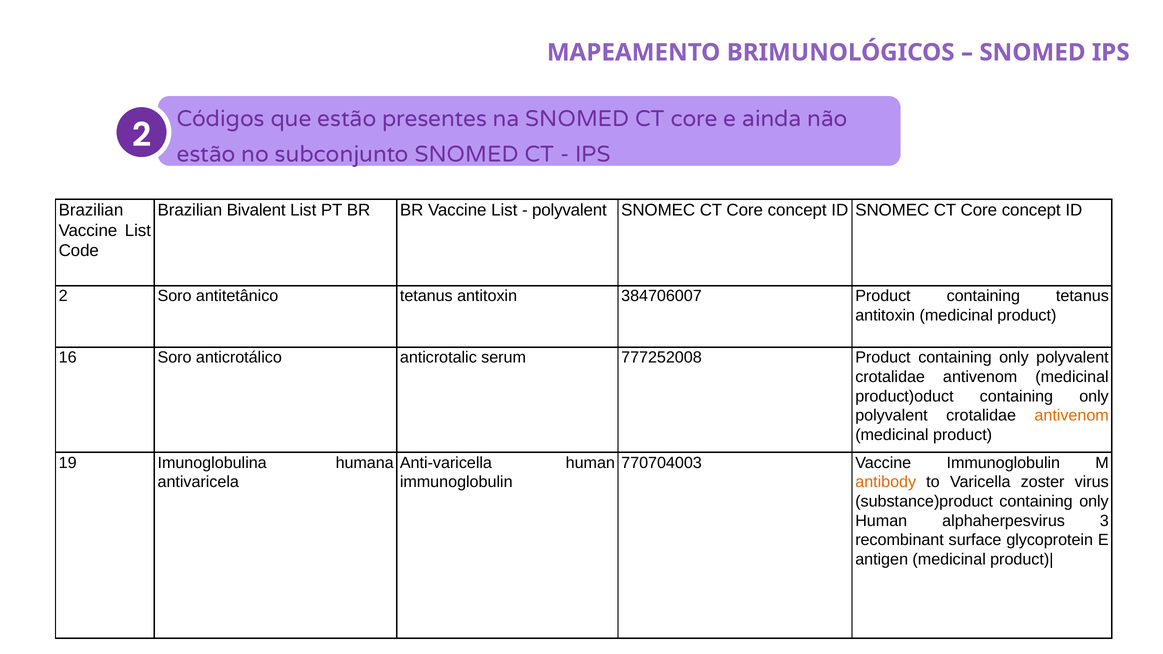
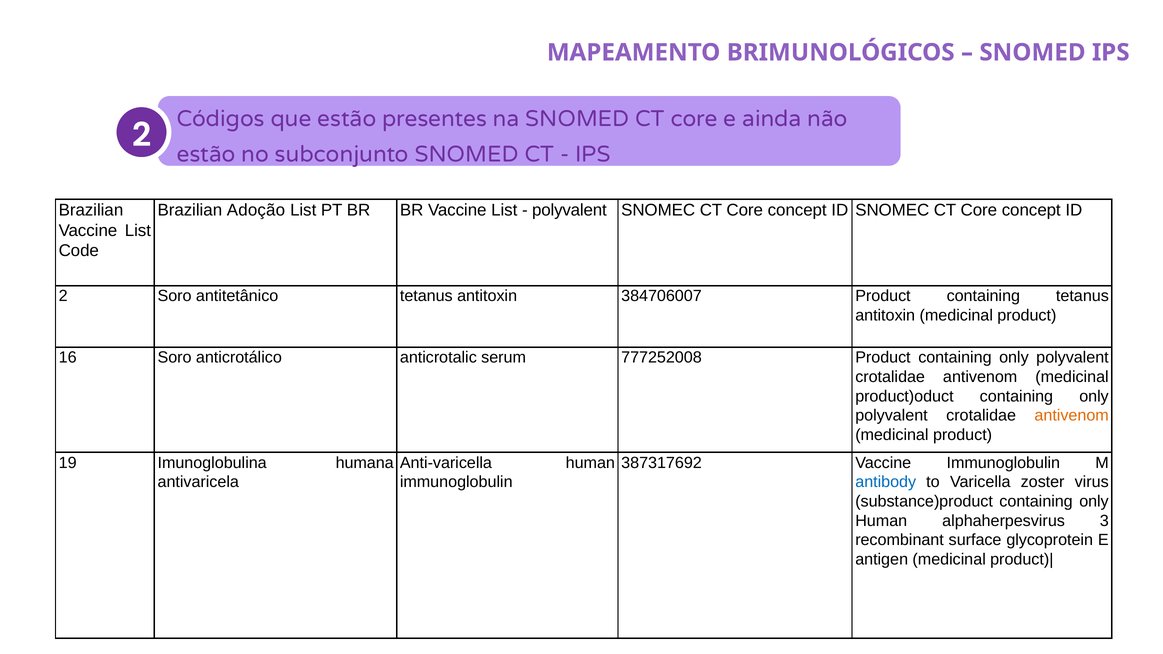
Bivalent: Bivalent -> Adoção
770704003: 770704003 -> 387317692
antibody colour: orange -> blue
